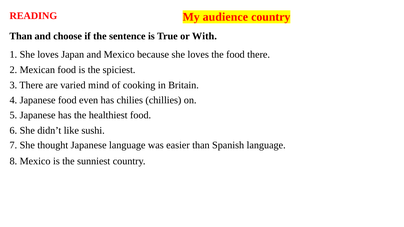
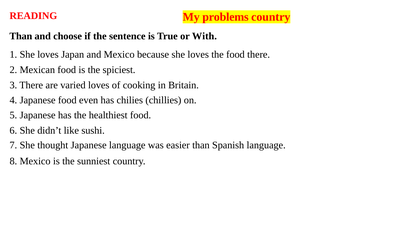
audience: audience -> problems
varied mind: mind -> loves
